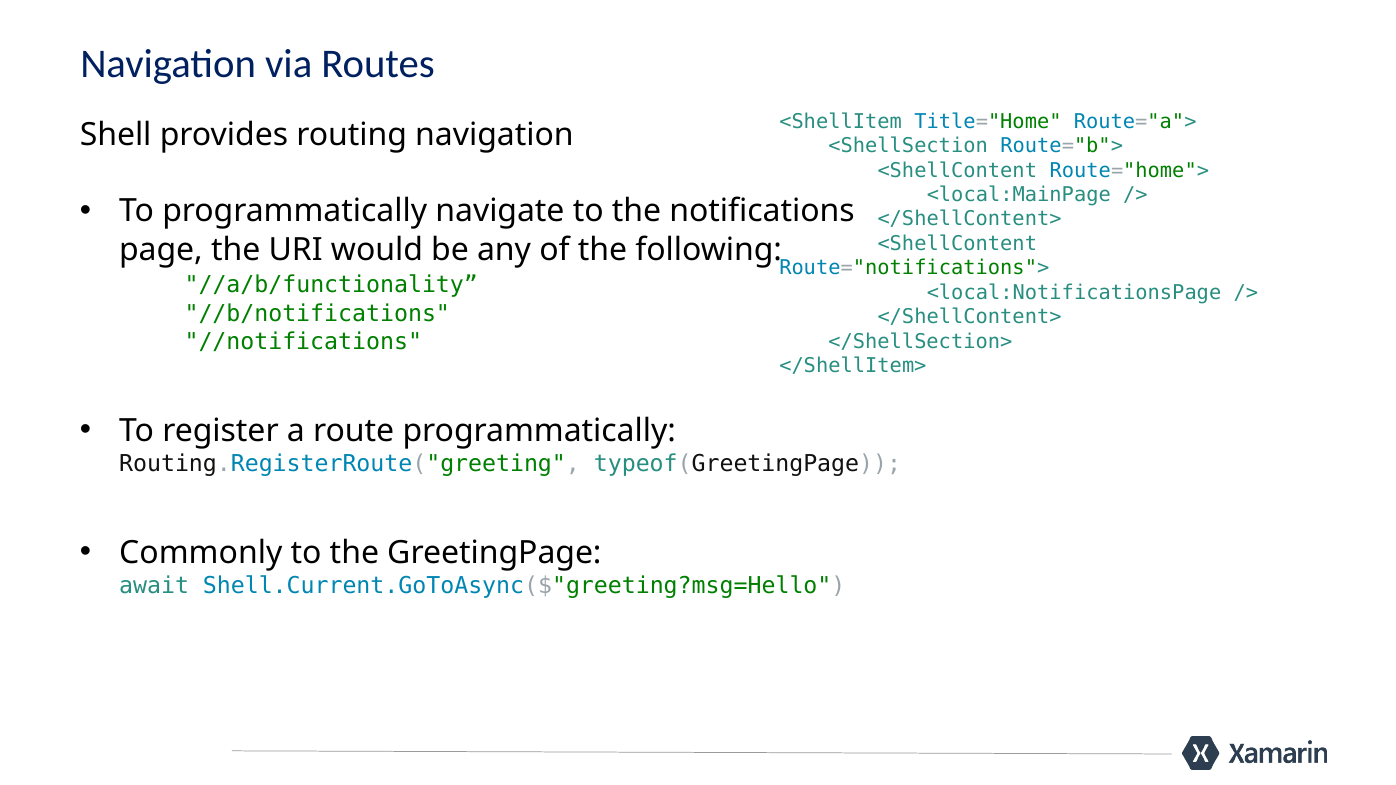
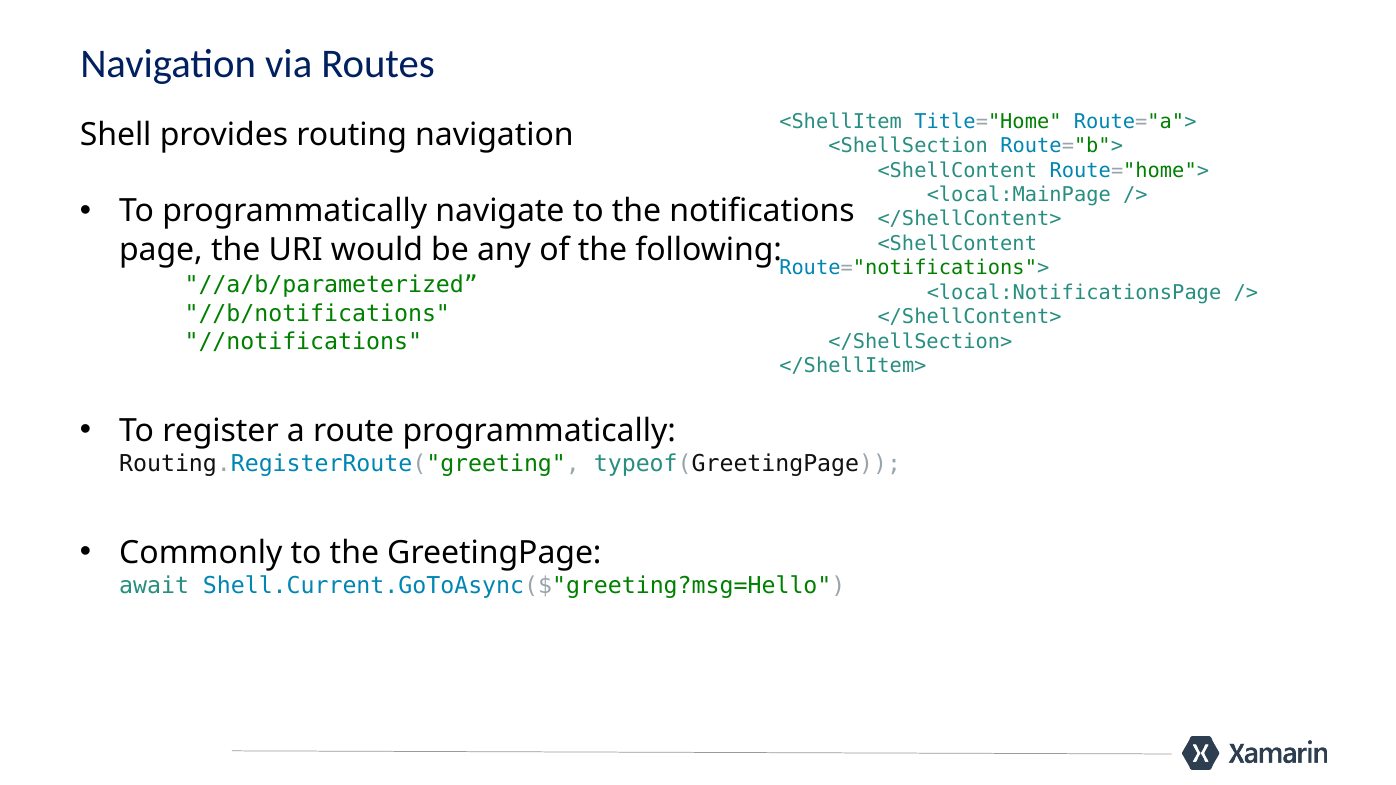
//a/b/functionality: //a/b/functionality -> //a/b/parameterized
